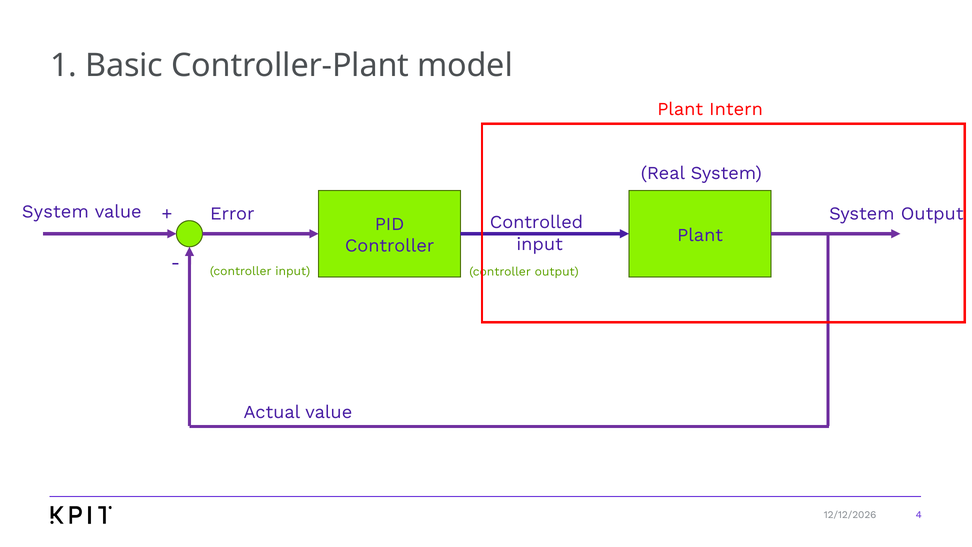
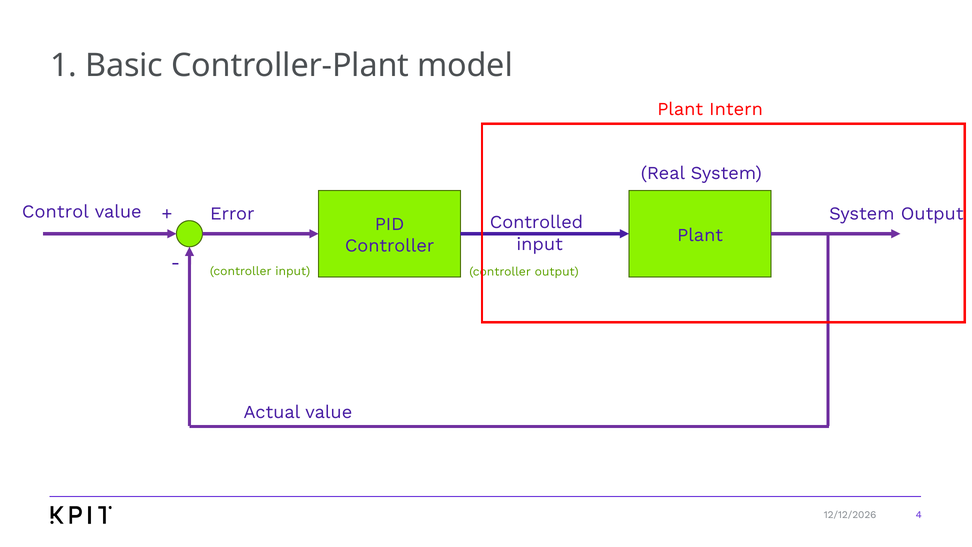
System at (55, 212): System -> Control
